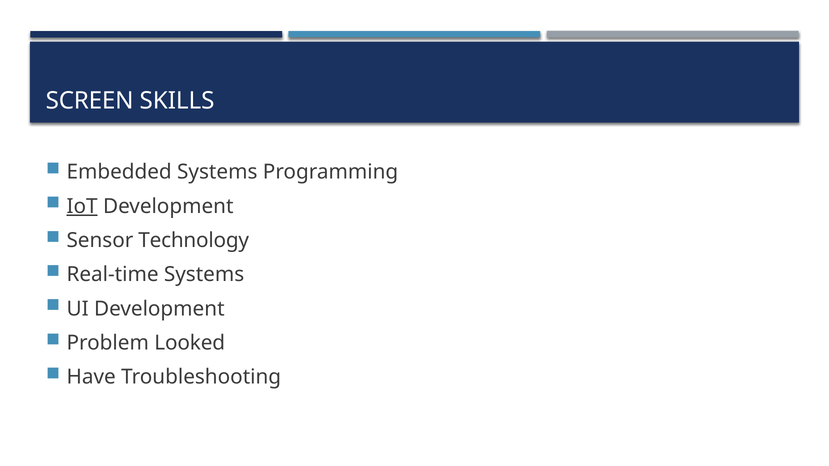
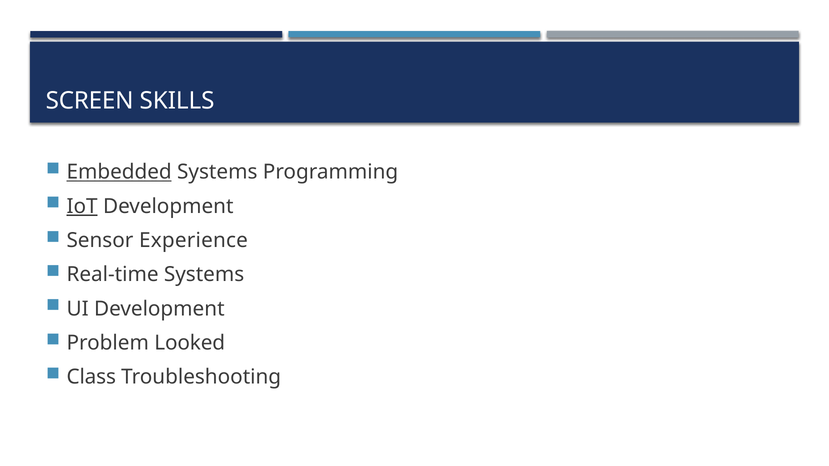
Embedded underline: none -> present
Technology: Technology -> Experience
Have: Have -> Class
